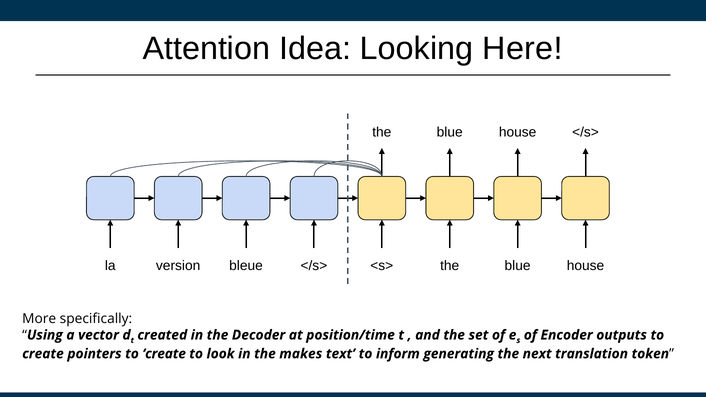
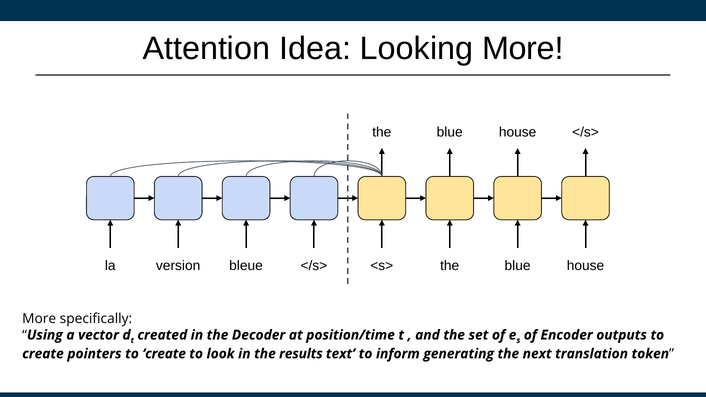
Looking Here: Here -> More
makes: makes -> results
